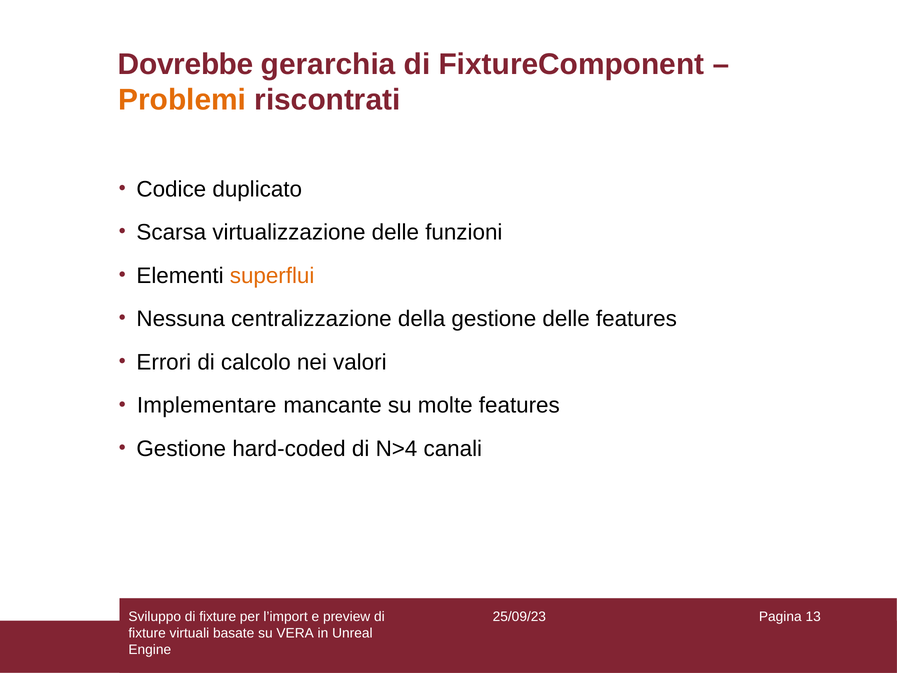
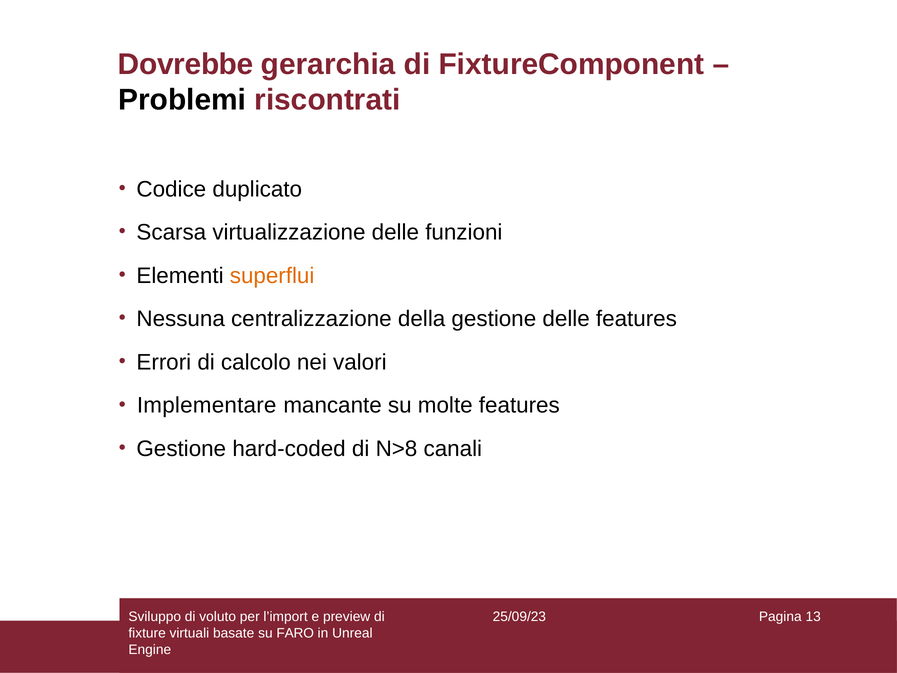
Problemi colour: orange -> black
N>4: N>4 -> N>8
Sviluppo di fixture: fixture -> voluto
VERA: VERA -> FARO
